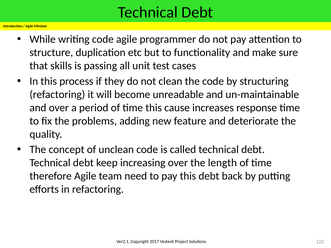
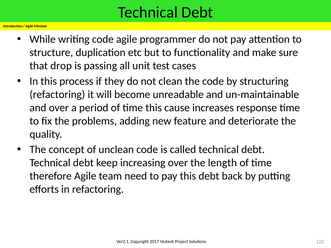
skills: skills -> drop
